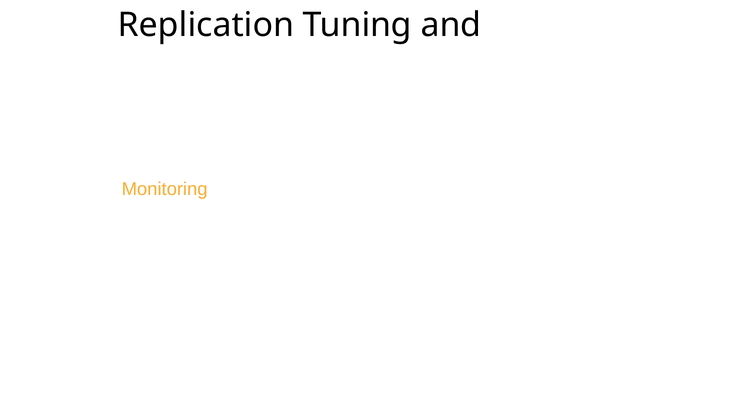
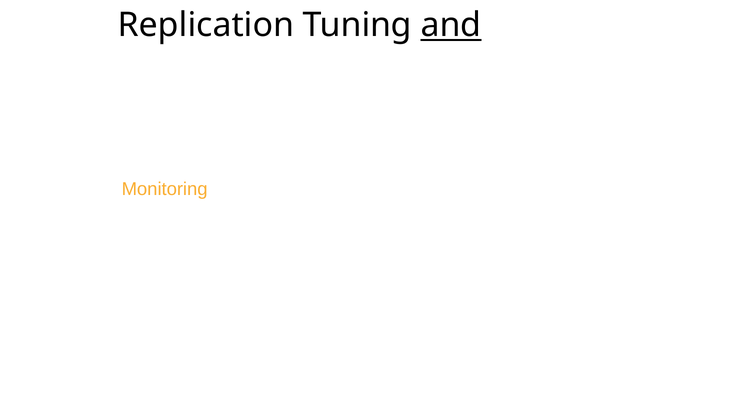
and underline: none -> present
